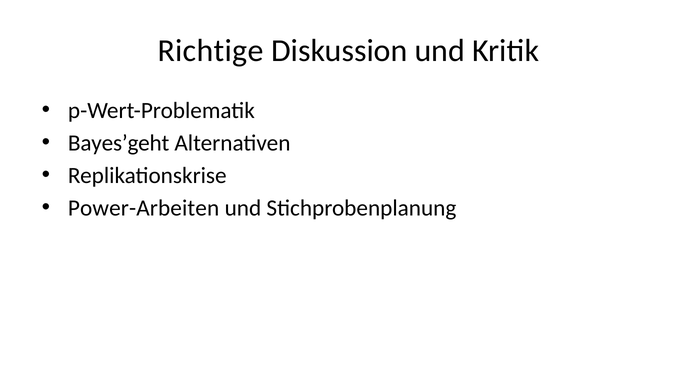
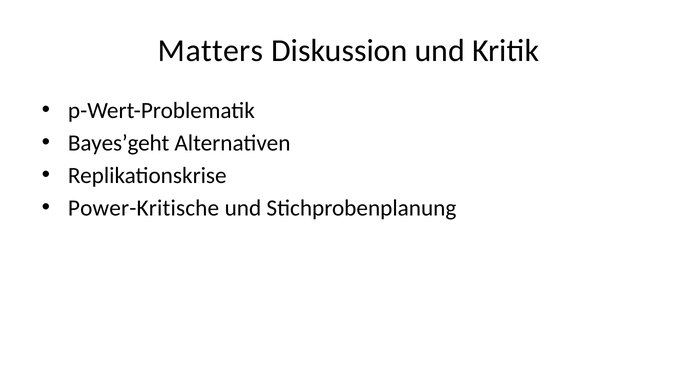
Richtige: Richtige -> Matters
Power-Arbeiten: Power-Arbeiten -> Power-Kritische
